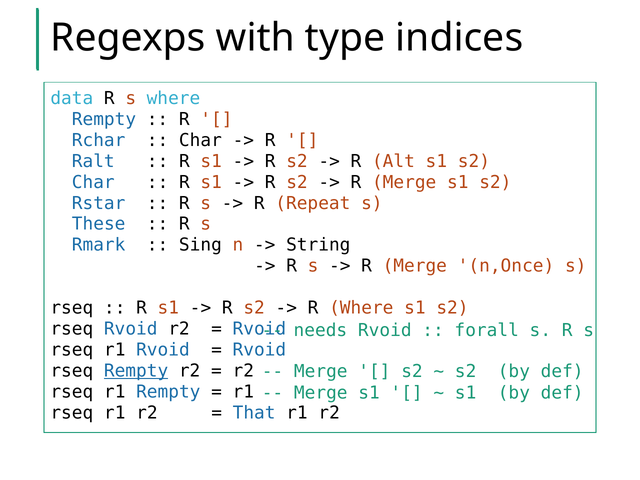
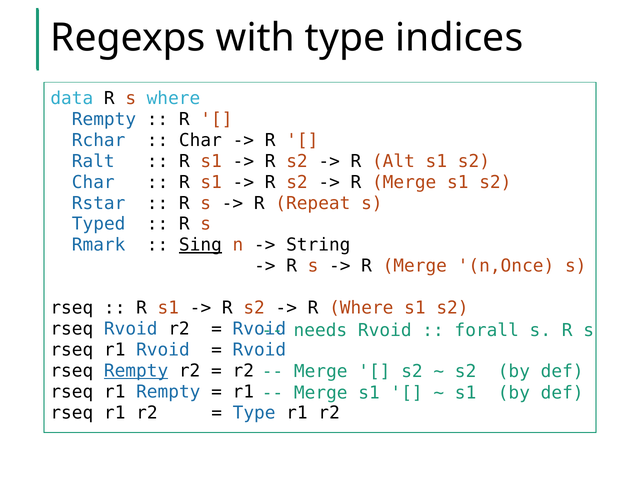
These: These -> Typed
Sing underline: none -> present
That at (254, 413): That -> Type
